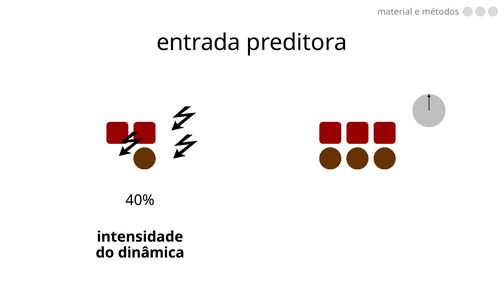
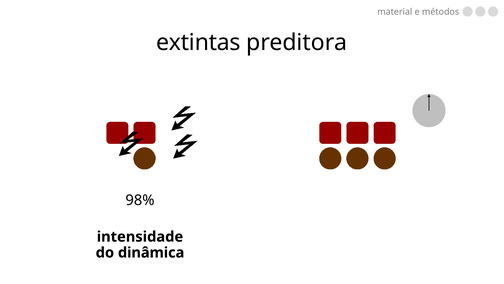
entrada: entrada -> extintas
40%: 40% -> 98%
